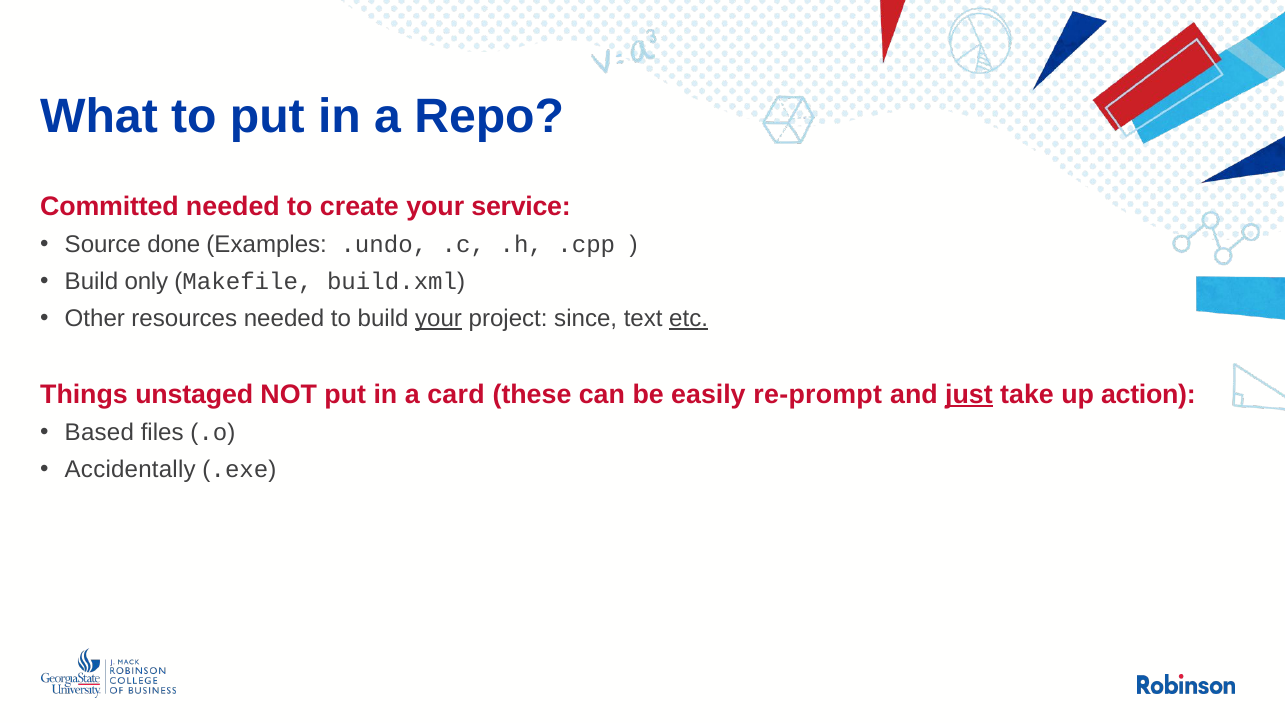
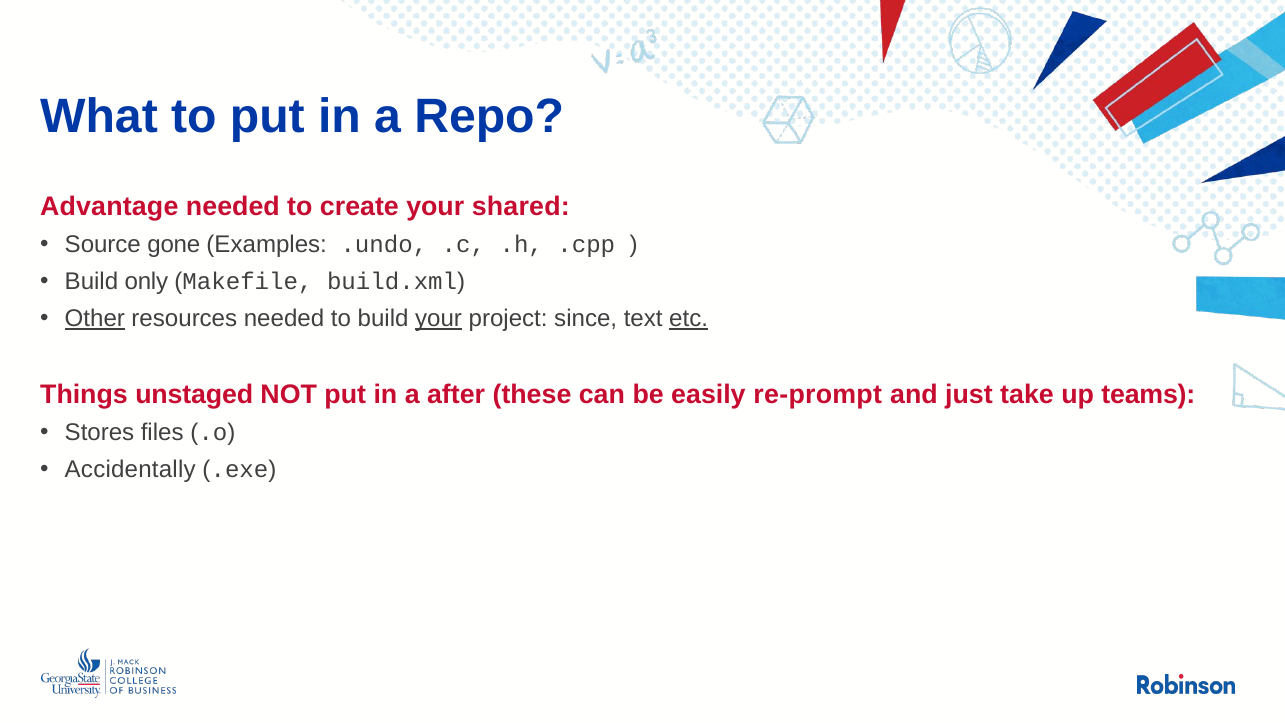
Committed: Committed -> Advantage
service: service -> shared
done: done -> gone
Other underline: none -> present
card: card -> after
just underline: present -> none
action: action -> teams
Based: Based -> Stores
